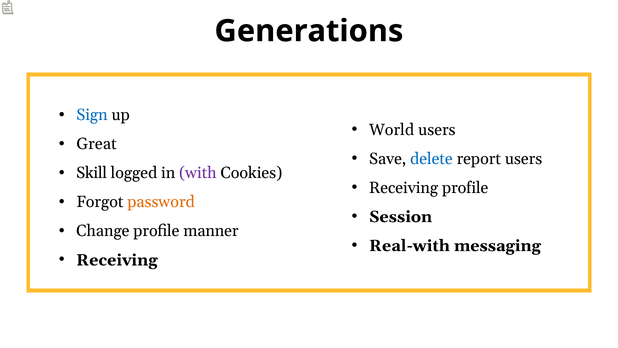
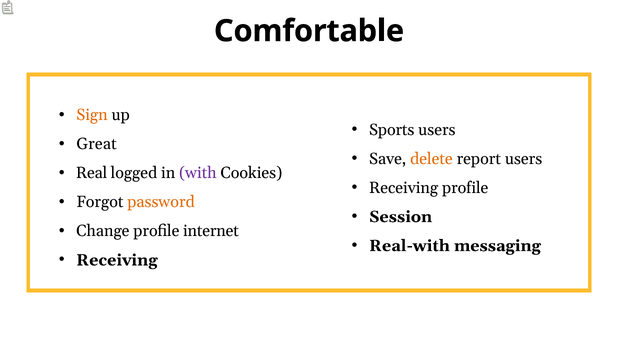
Generations: Generations -> Comfortable
Sign colour: blue -> orange
World: World -> Sports
delete colour: blue -> orange
Skill: Skill -> Real
manner: manner -> internet
